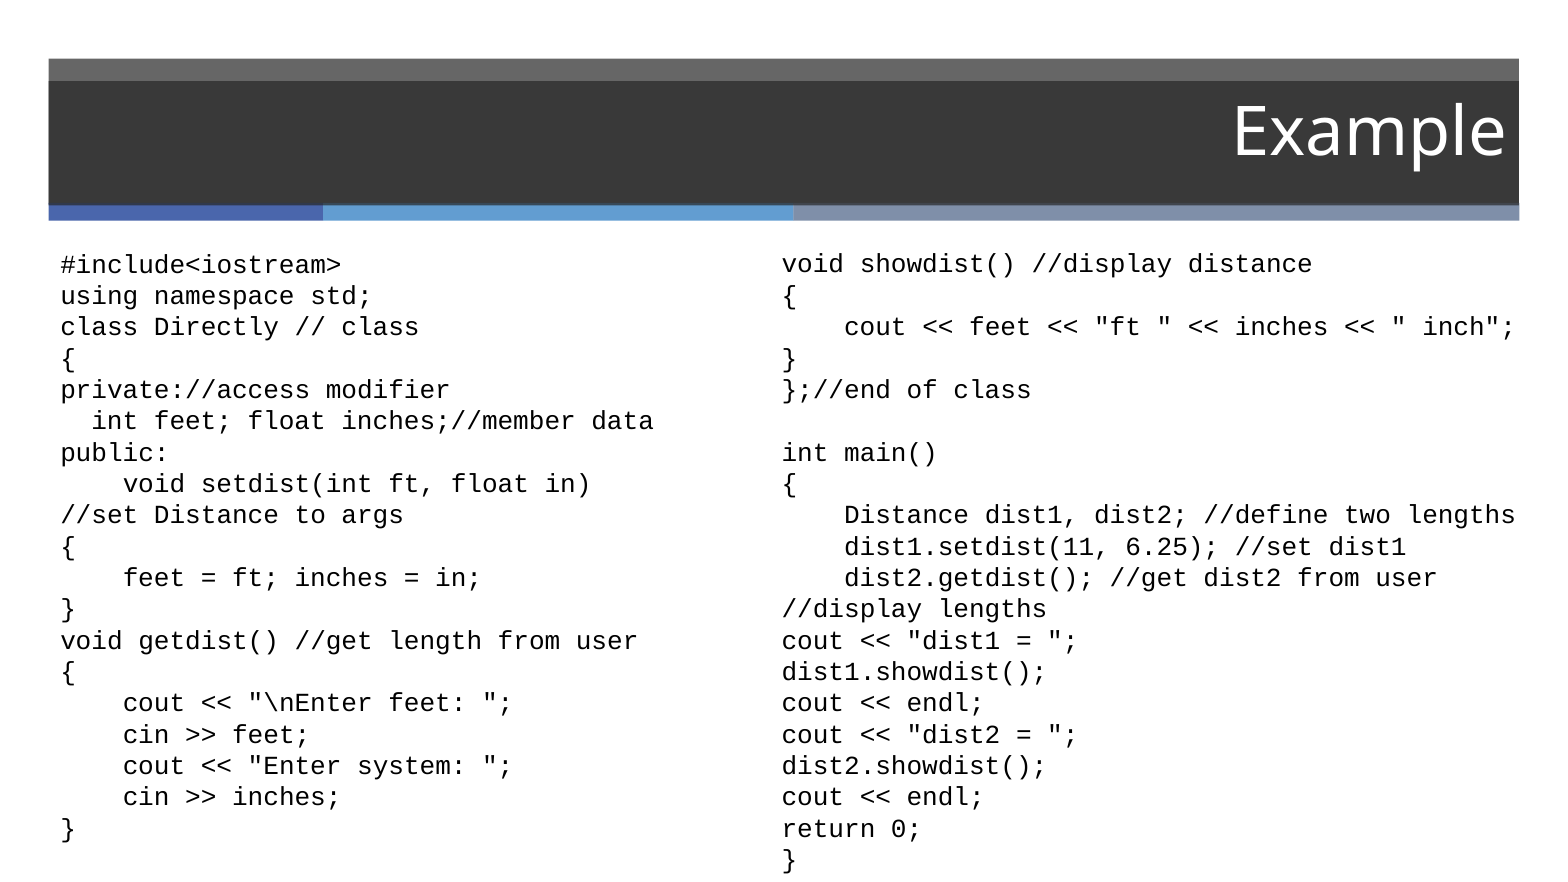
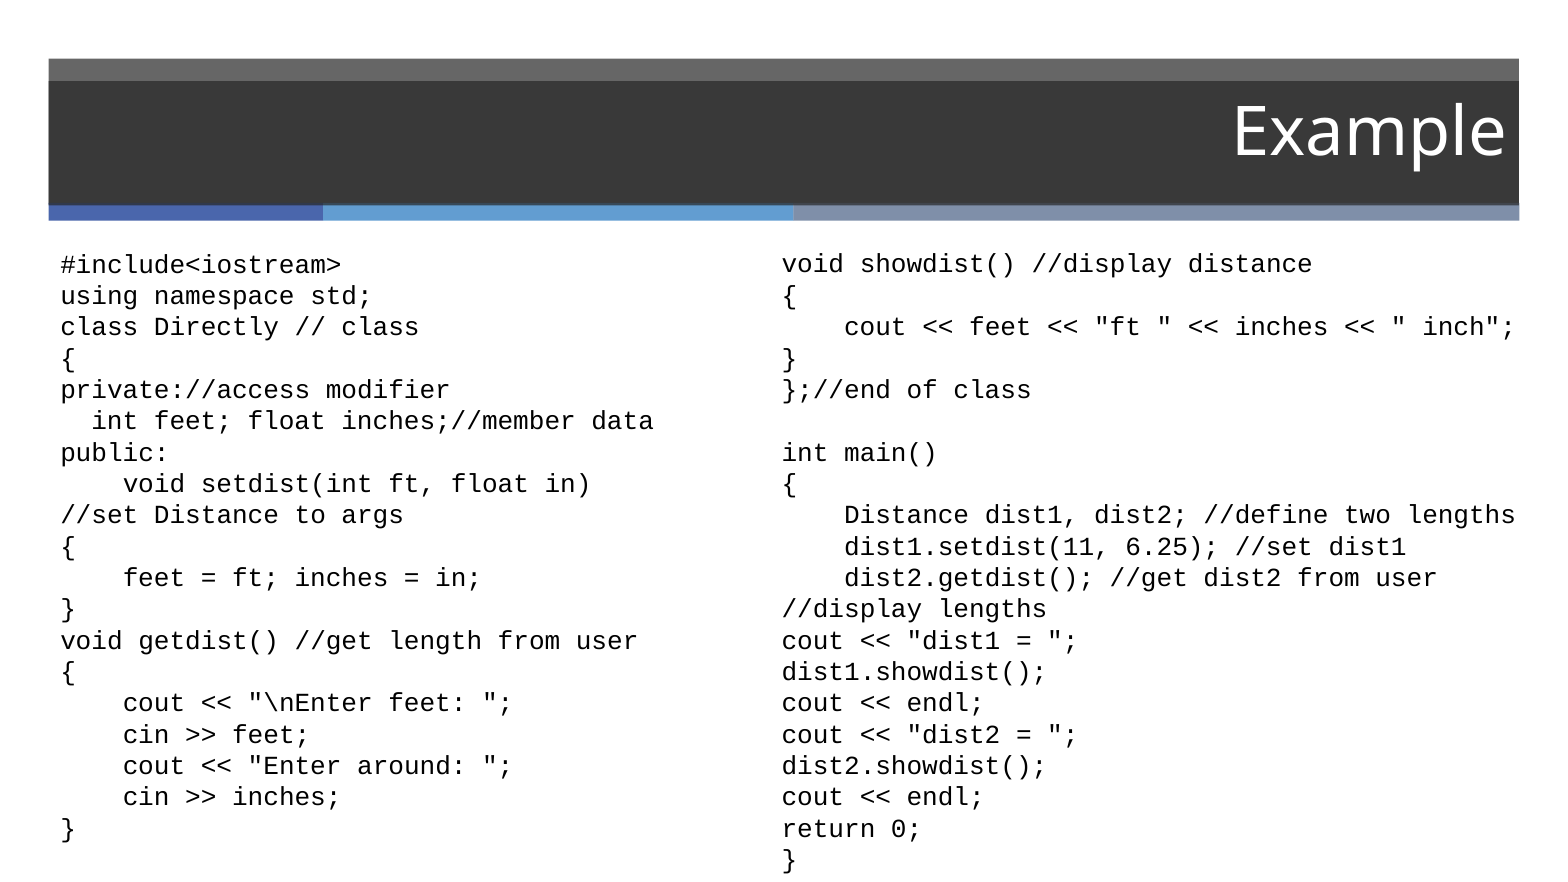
system: system -> around
